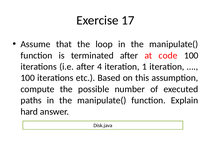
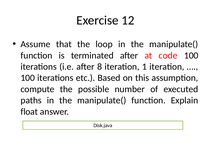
17: 17 -> 12
4: 4 -> 8
hard: hard -> float
